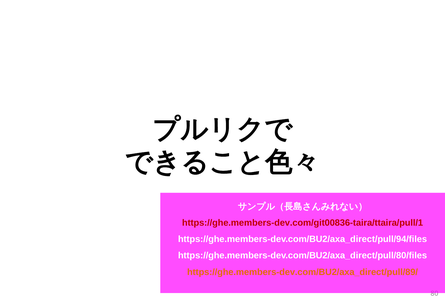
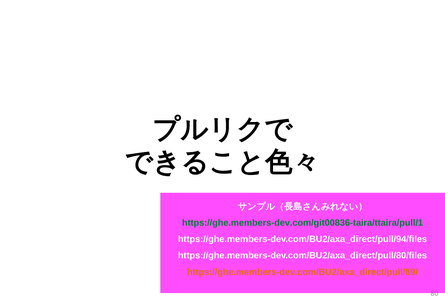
https://ghe.members-dev.com/git00836-taira/ttaira/pull/1 colour: red -> green
